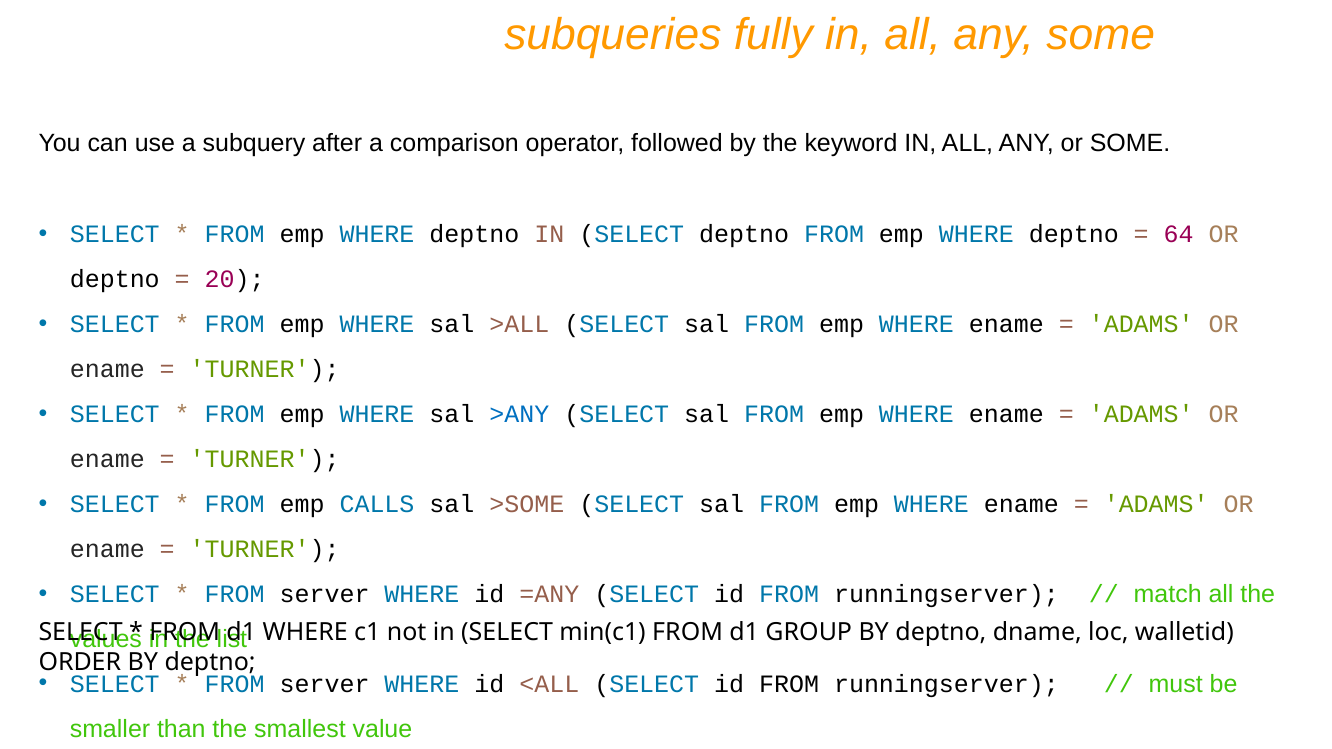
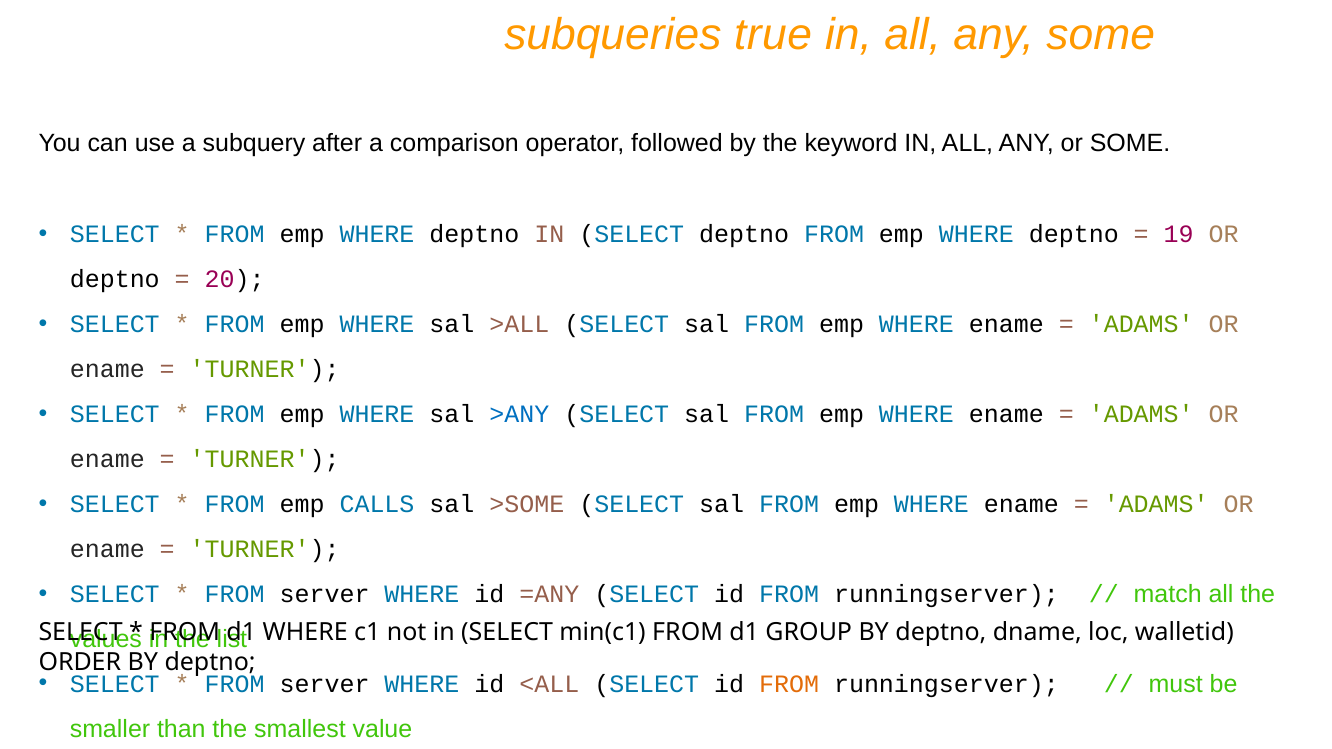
fully: fully -> true
64: 64 -> 19
FROM at (789, 684) colour: black -> orange
